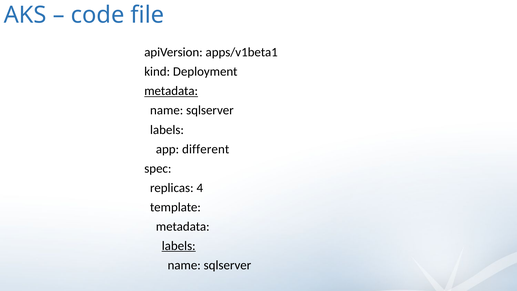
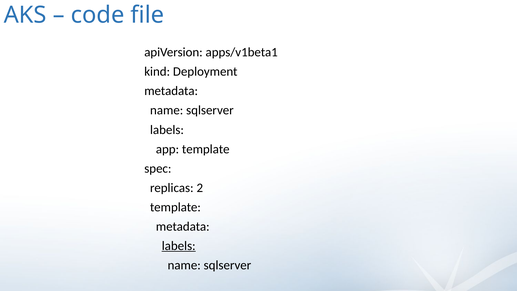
metadata at (171, 91) underline: present -> none
app different: different -> template
4: 4 -> 2
